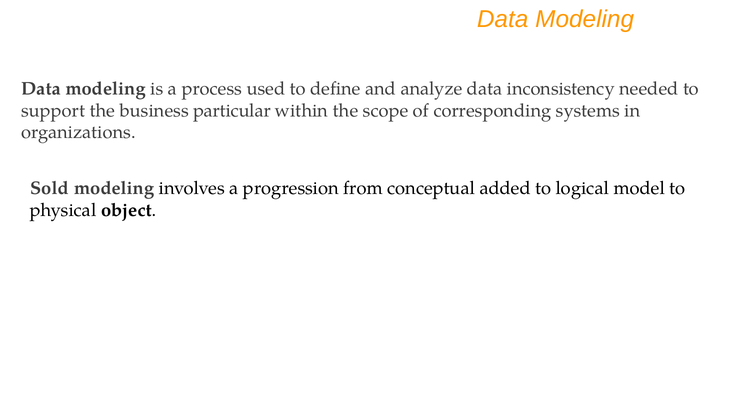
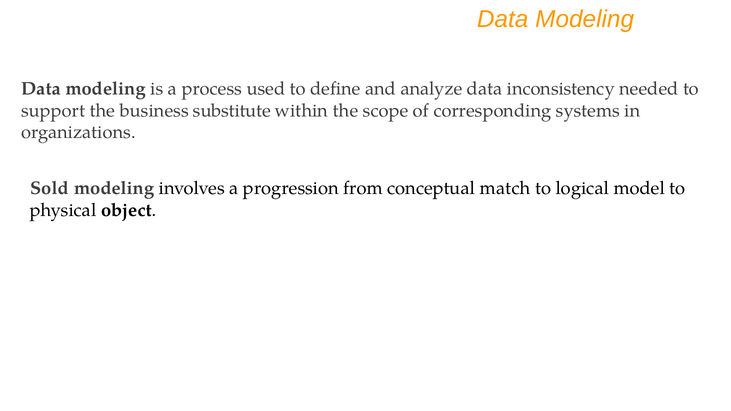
particular: particular -> substitute
added: added -> match
